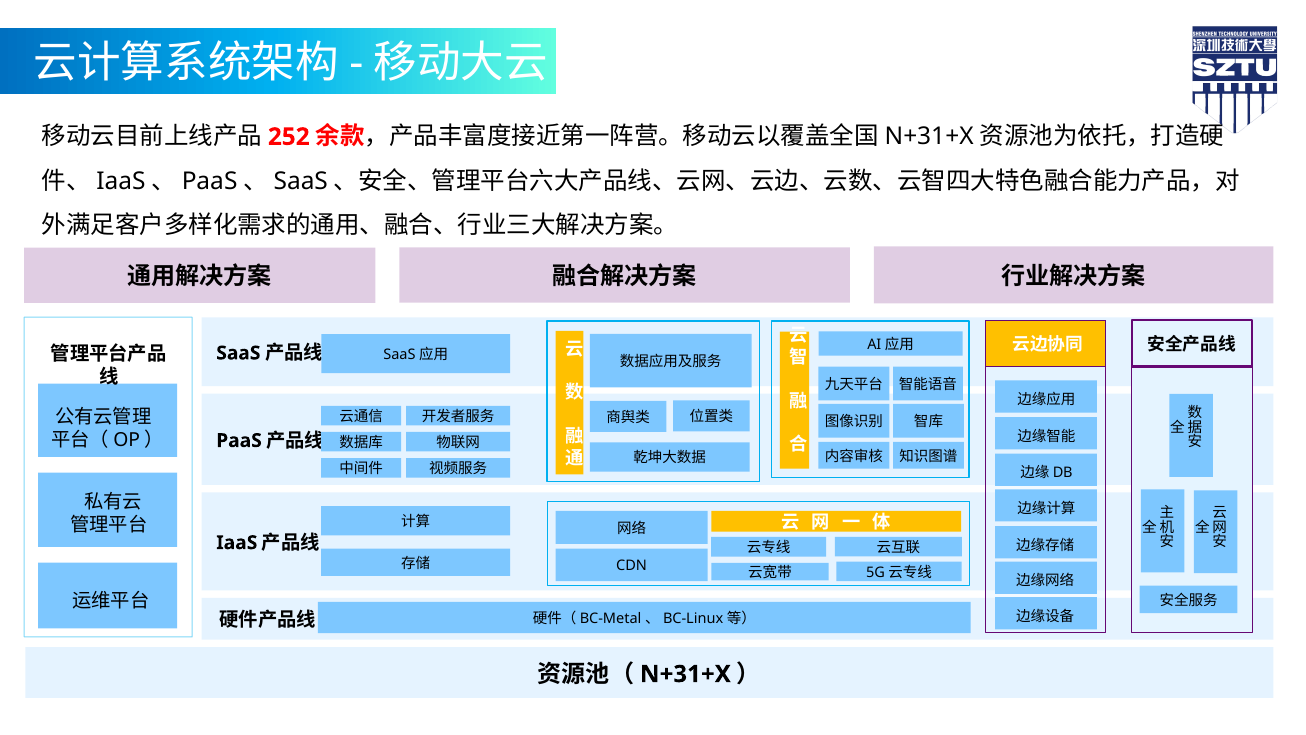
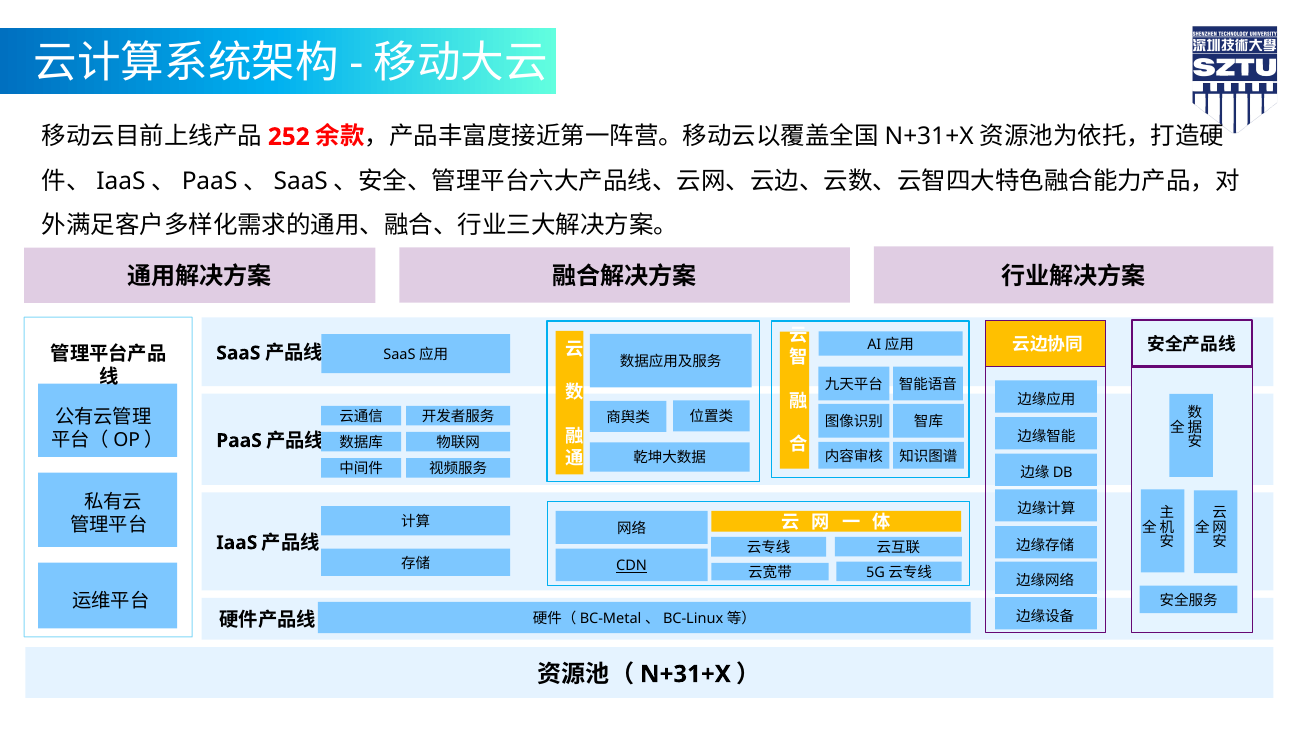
CDN underline: none -> present
